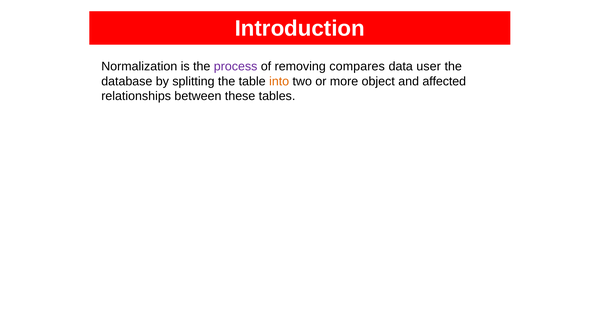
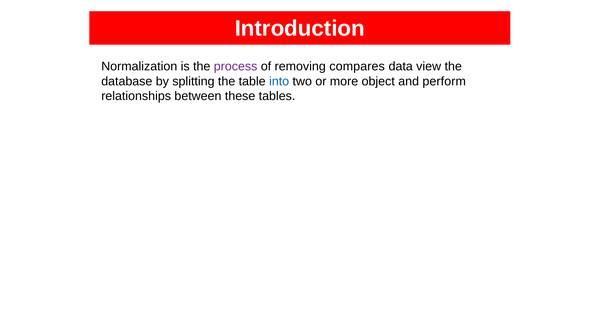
user: user -> view
into colour: orange -> blue
affected: affected -> perform
